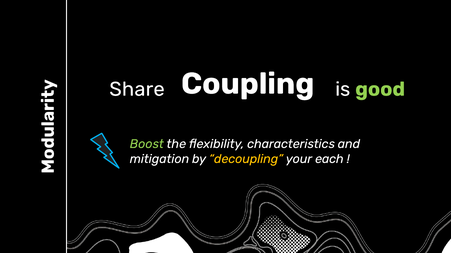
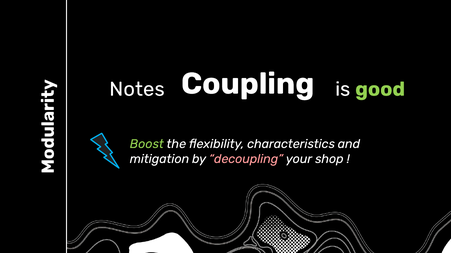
Share: Share -> Notes
decoupling colour: yellow -> pink
each: each -> shop
